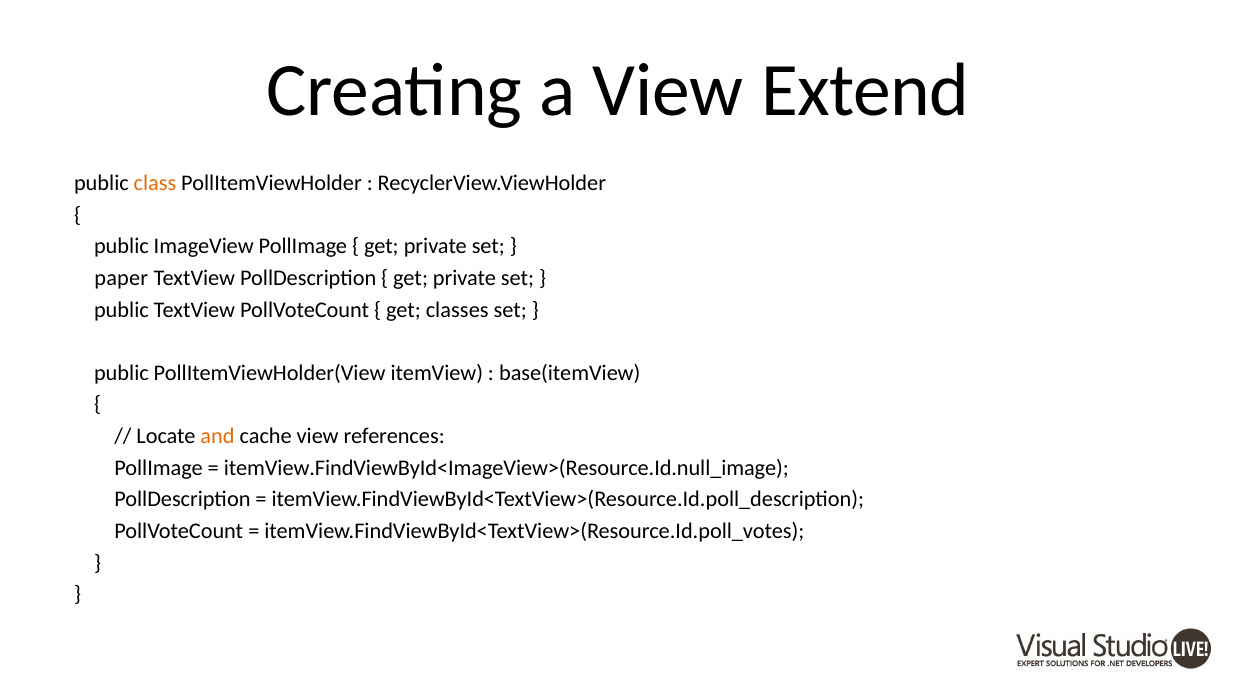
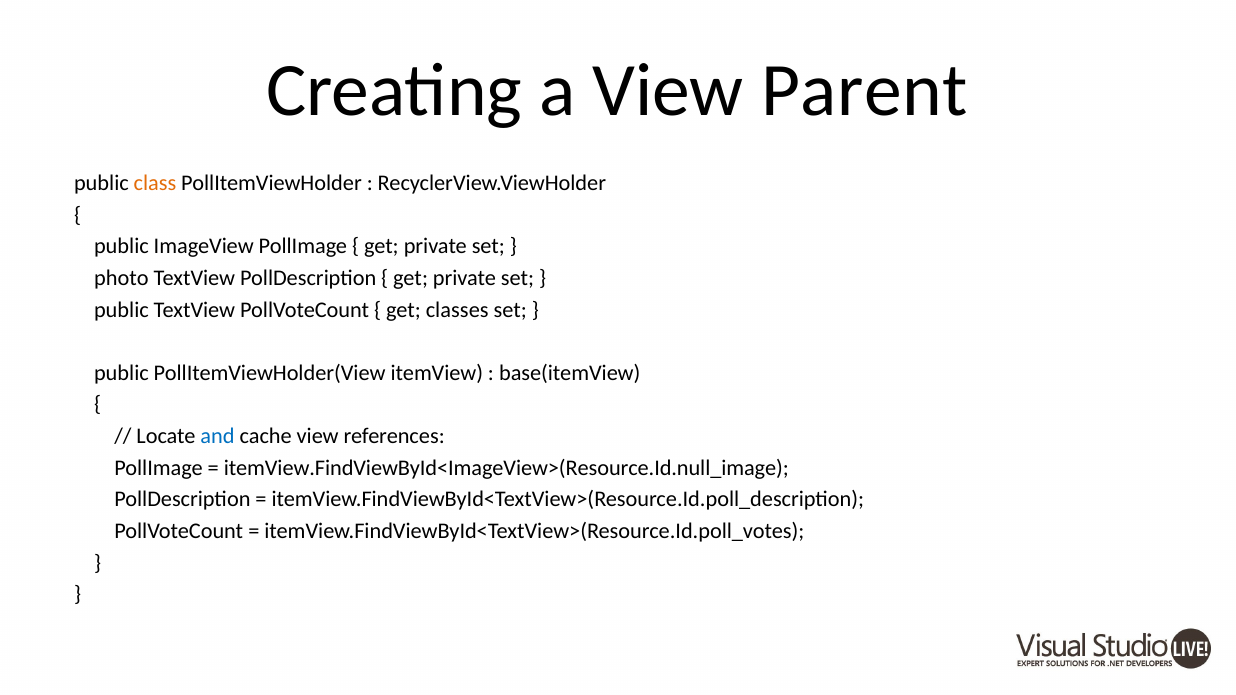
Extend: Extend -> Parent
paper: paper -> photo
and colour: orange -> blue
